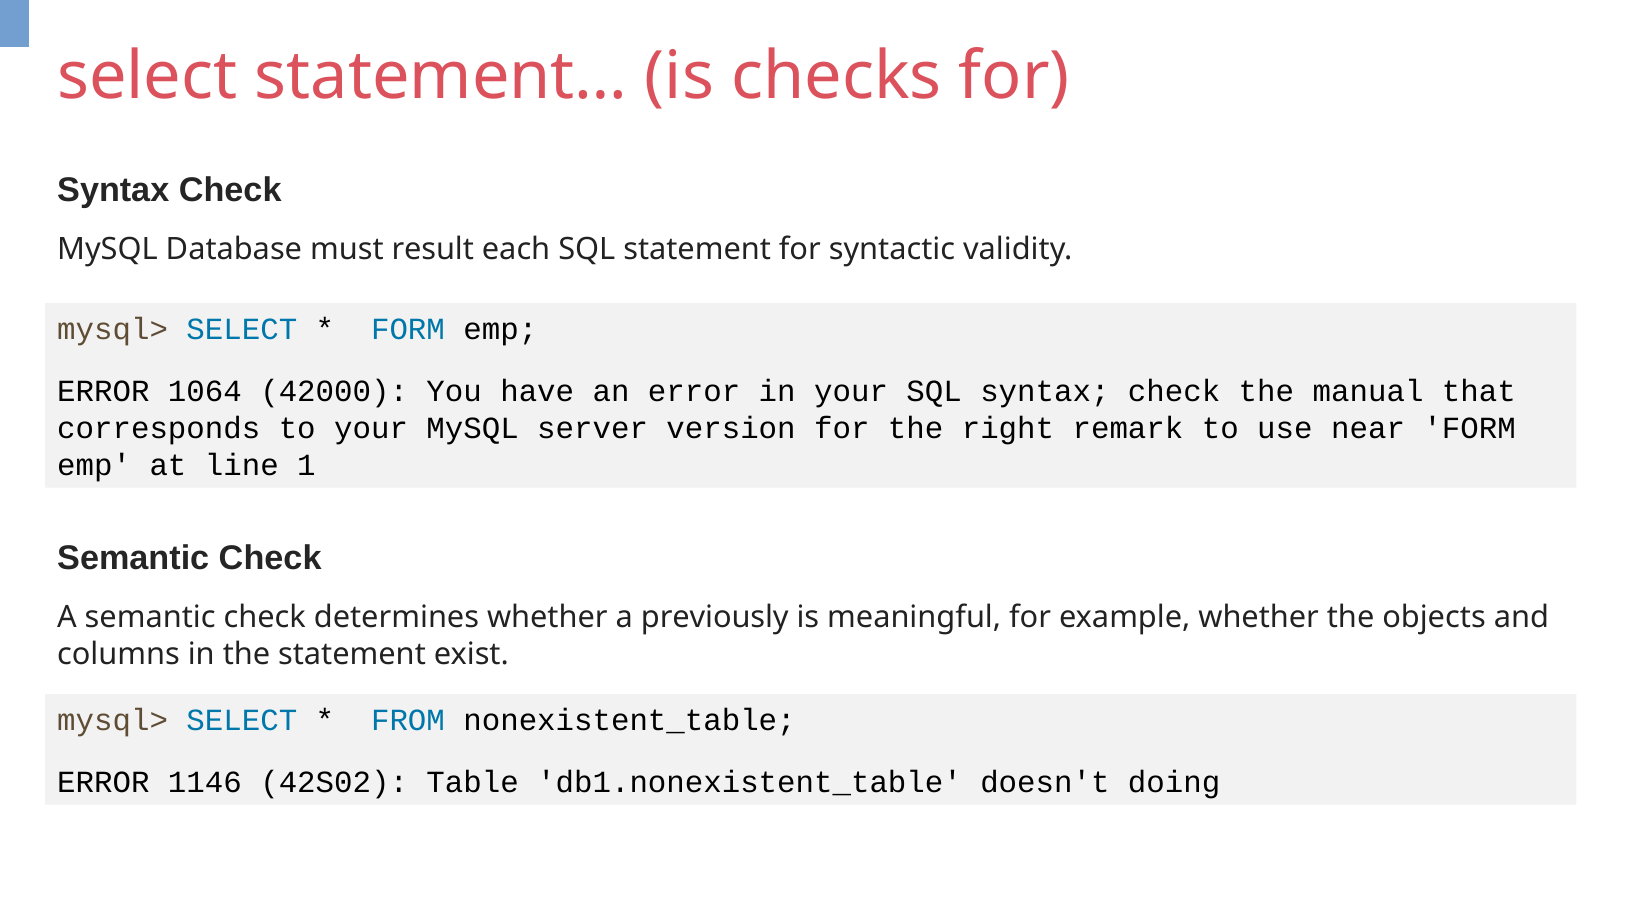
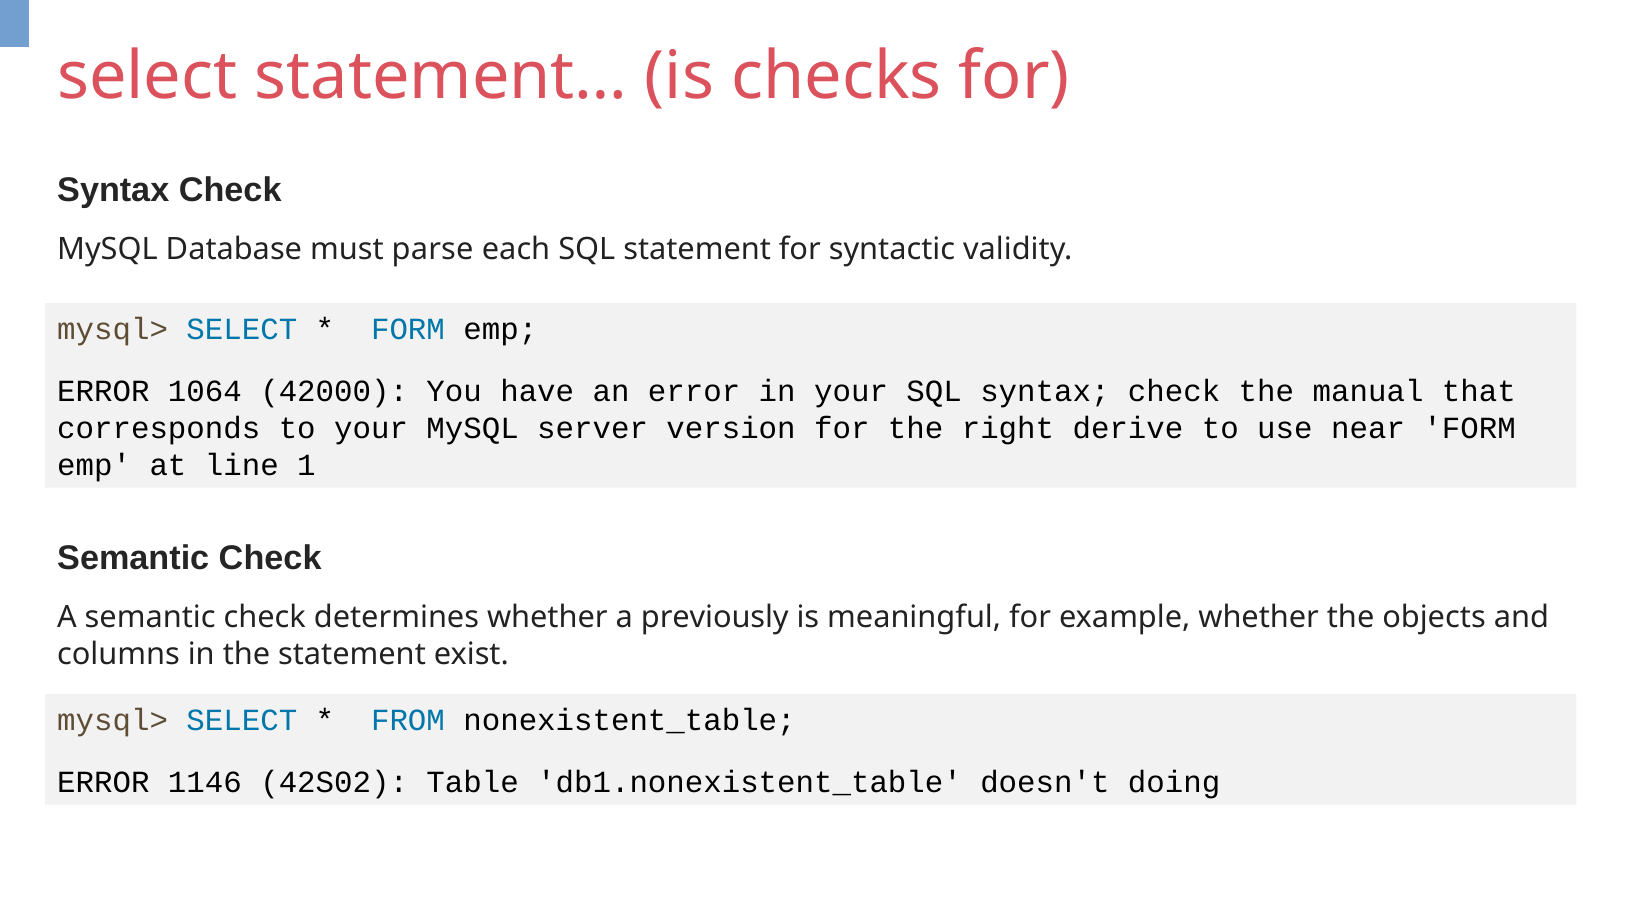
result: result -> parse
remark: remark -> derive
